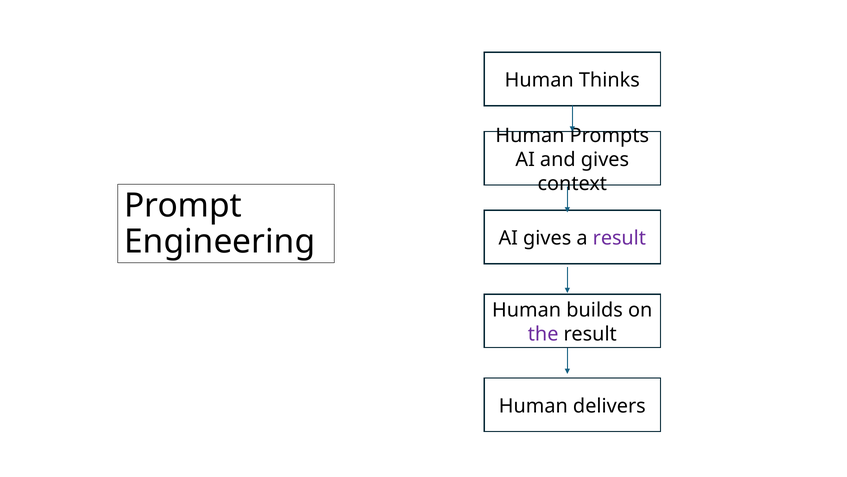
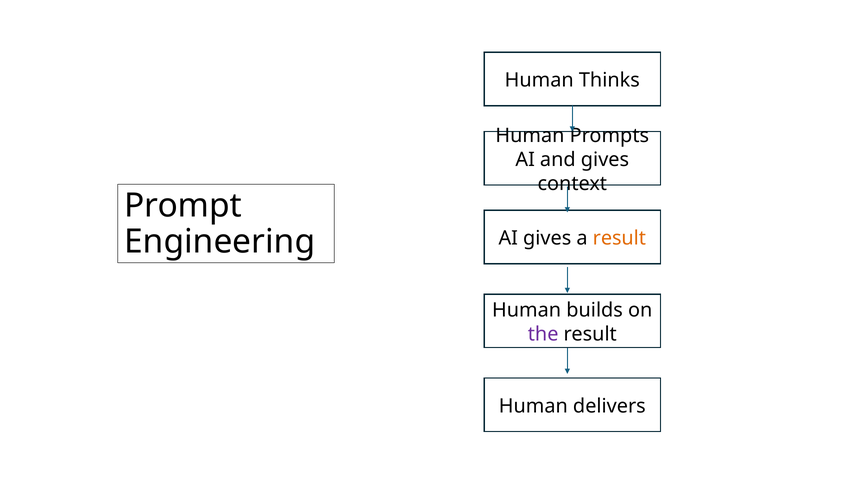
result at (619, 238) colour: purple -> orange
